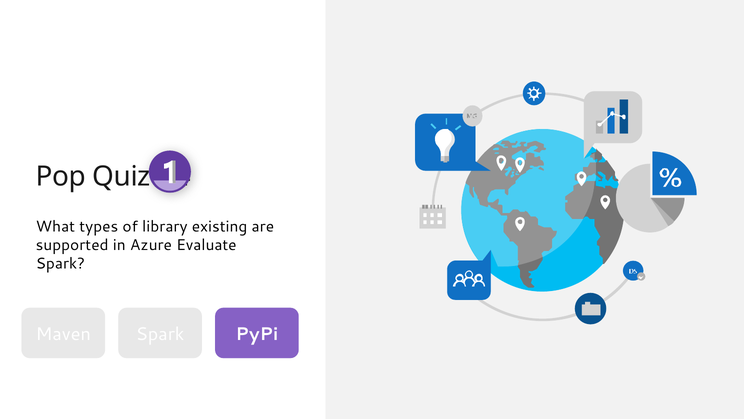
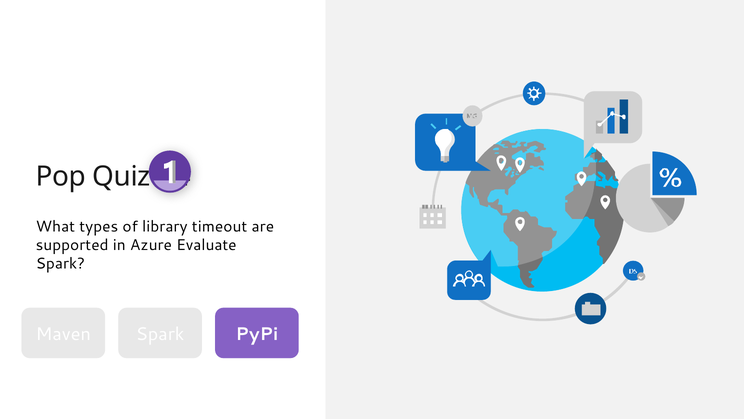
existing: existing -> timeout
